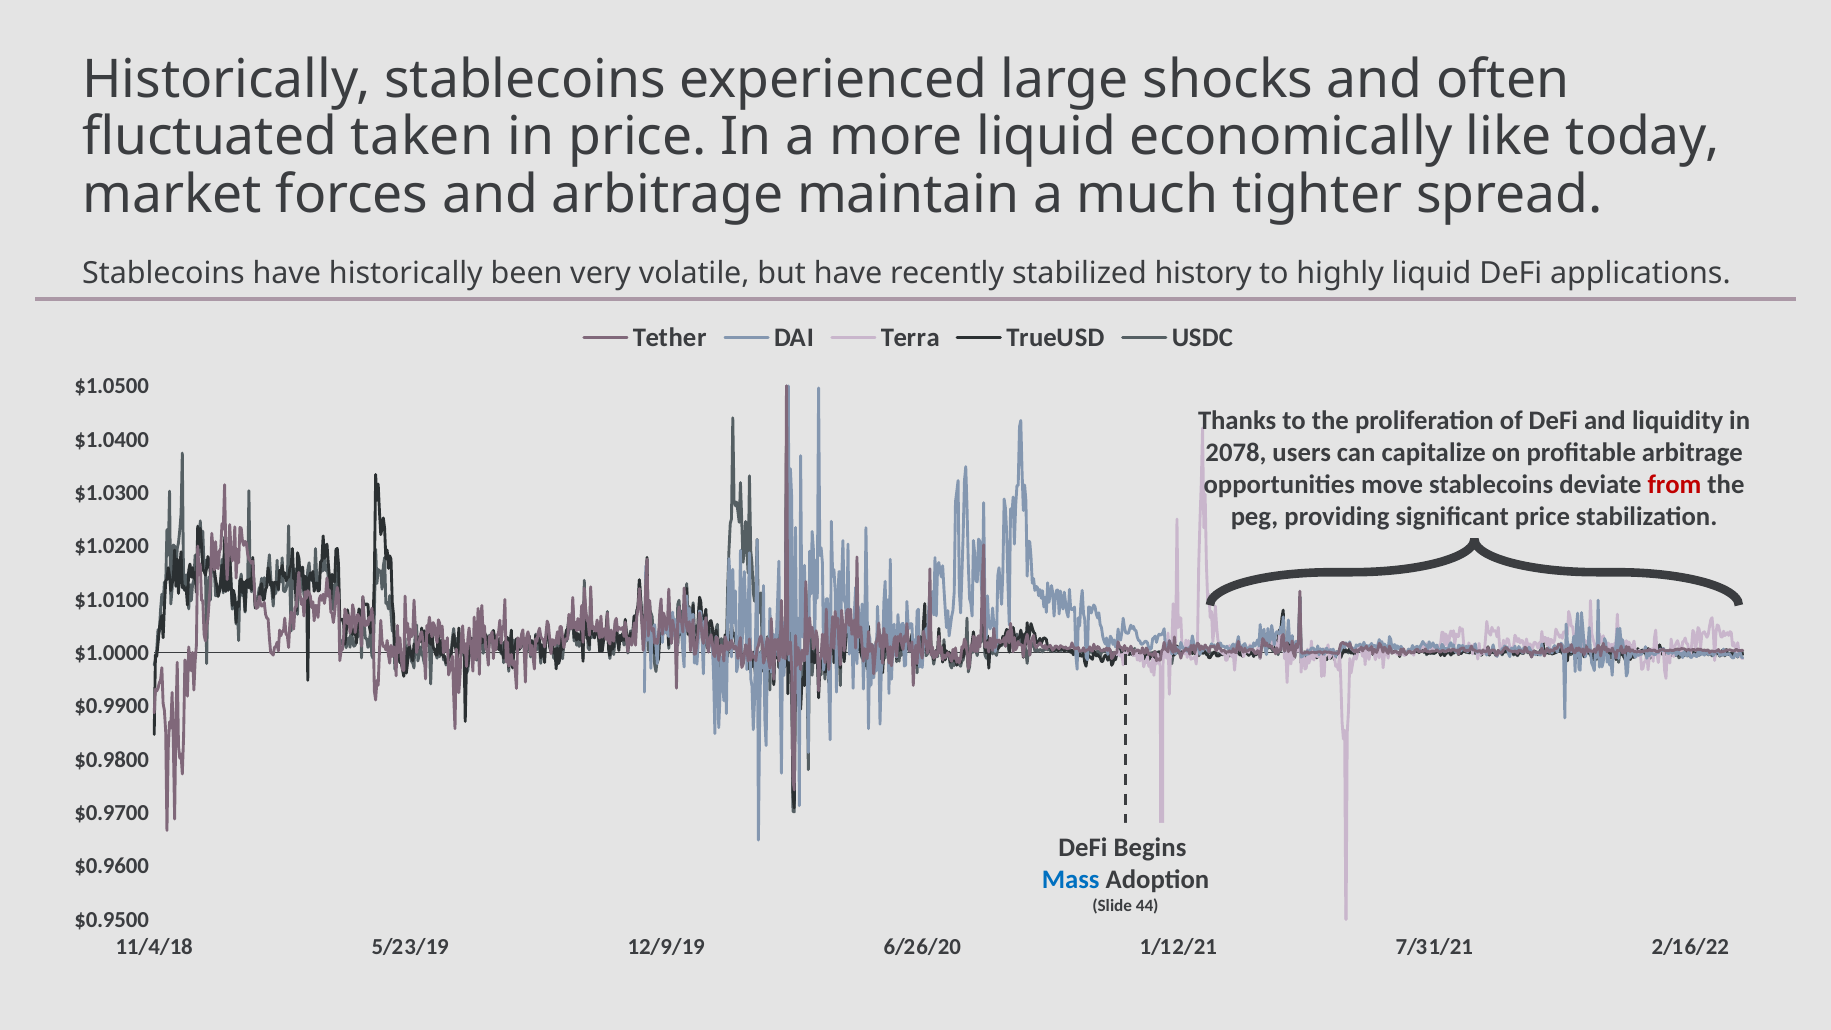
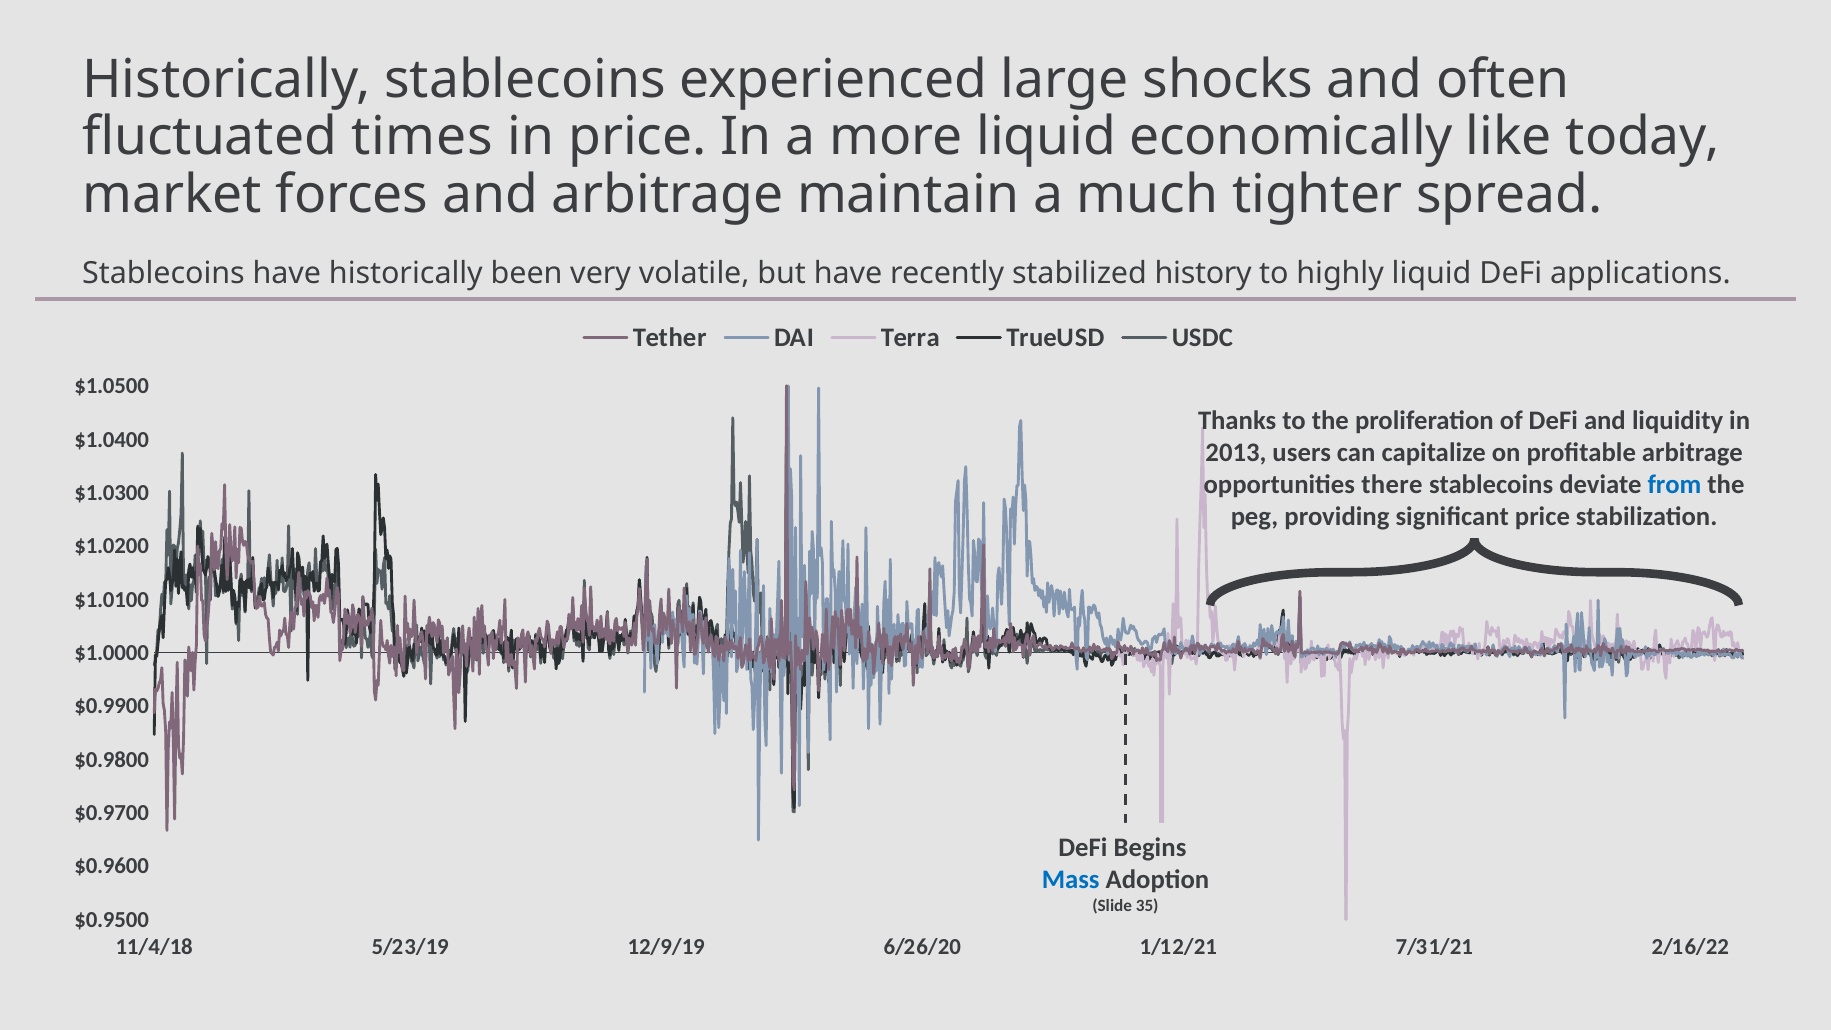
taken: taken -> times
2078: 2078 -> 2013
move: move -> there
from colour: red -> blue
44: 44 -> 35
